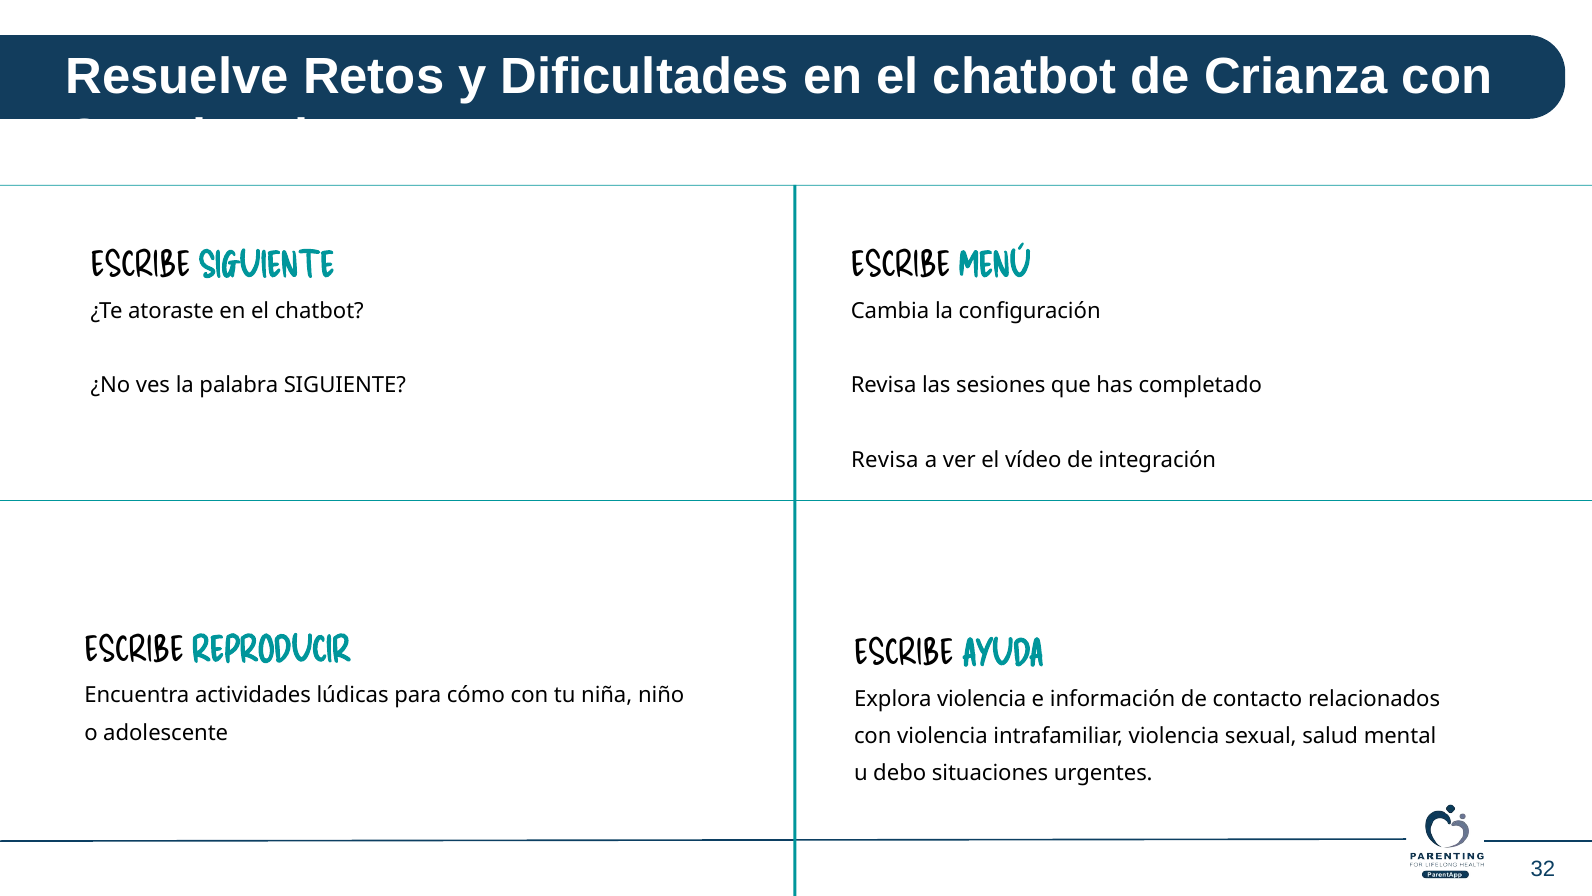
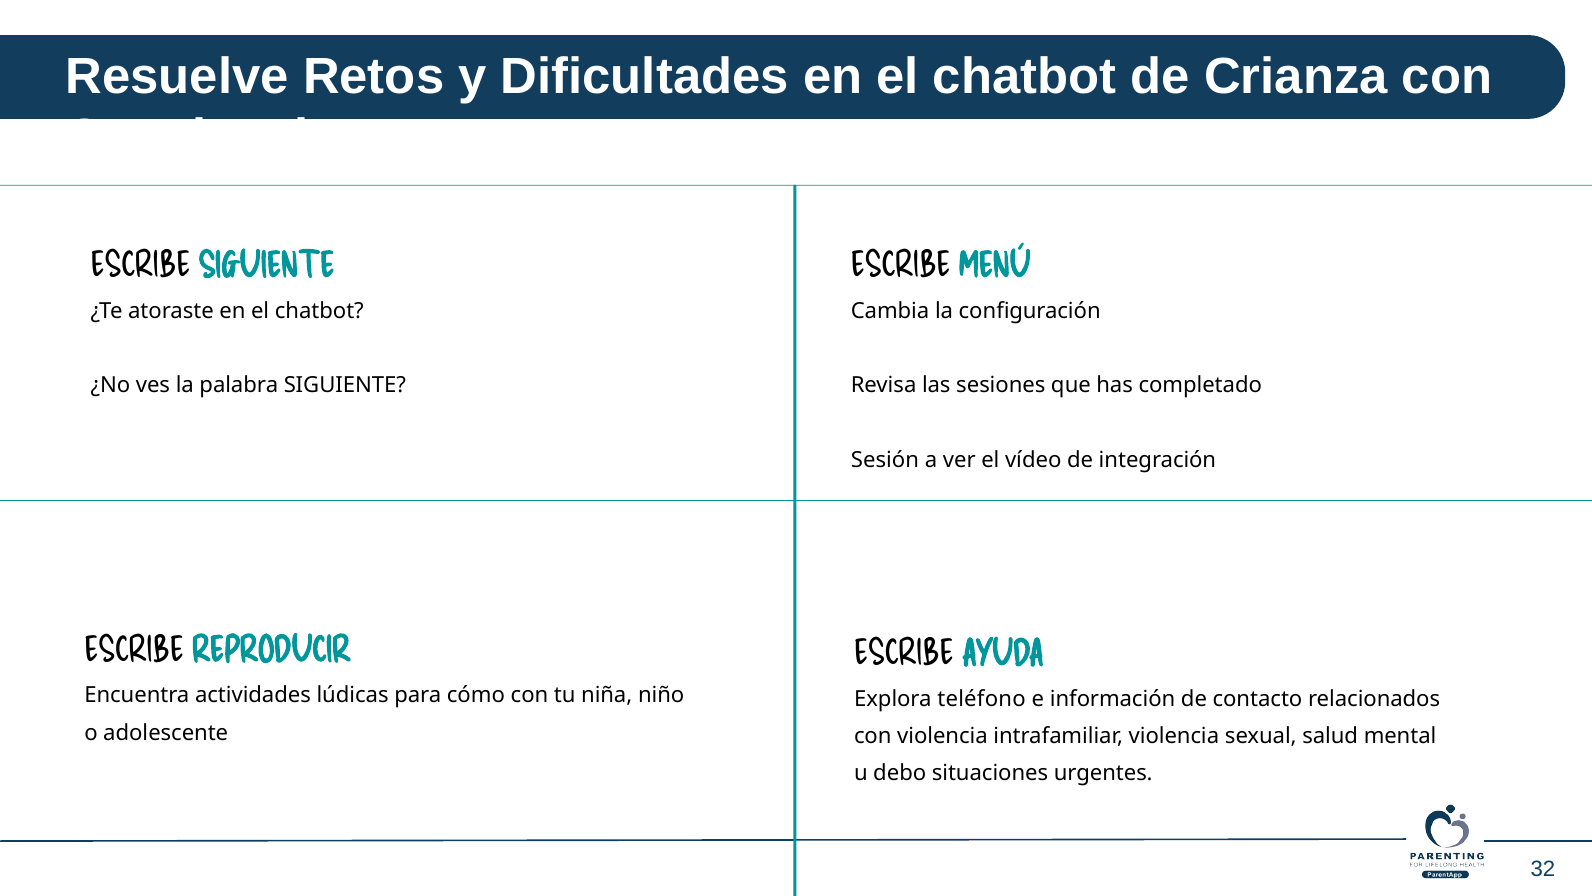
Revisa at (885, 460): Revisa -> Sesión
Explora violencia: violencia -> teléfono
